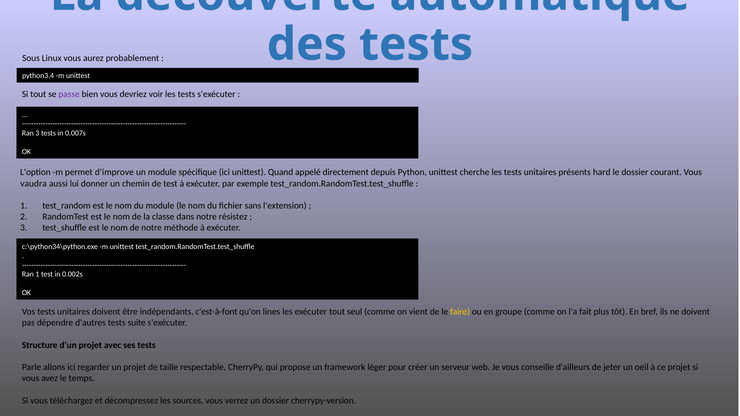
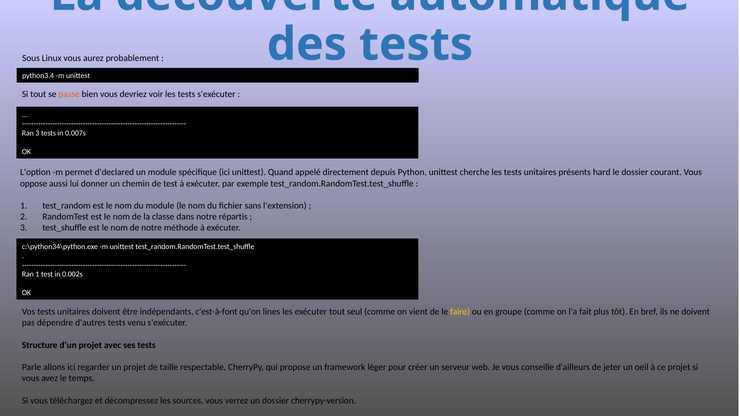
passe colour: purple -> orange
d'improve: d'improve -> d'declared
vaudra: vaudra -> oppose
résistez: résistez -> répartis
suite: suite -> venu
